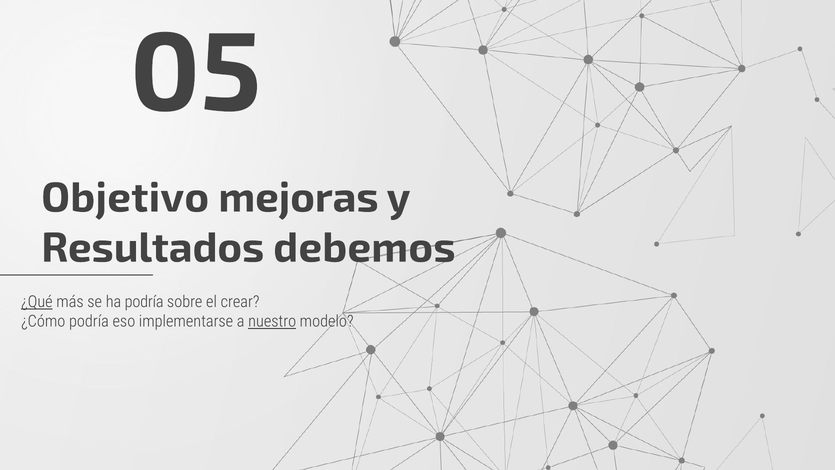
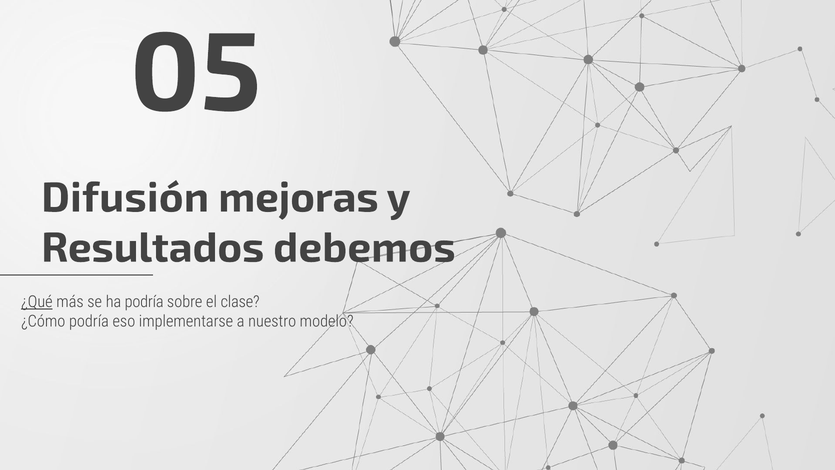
Objetivo: Objetivo -> Difusión
crear: crear -> clase
nuestro underline: present -> none
